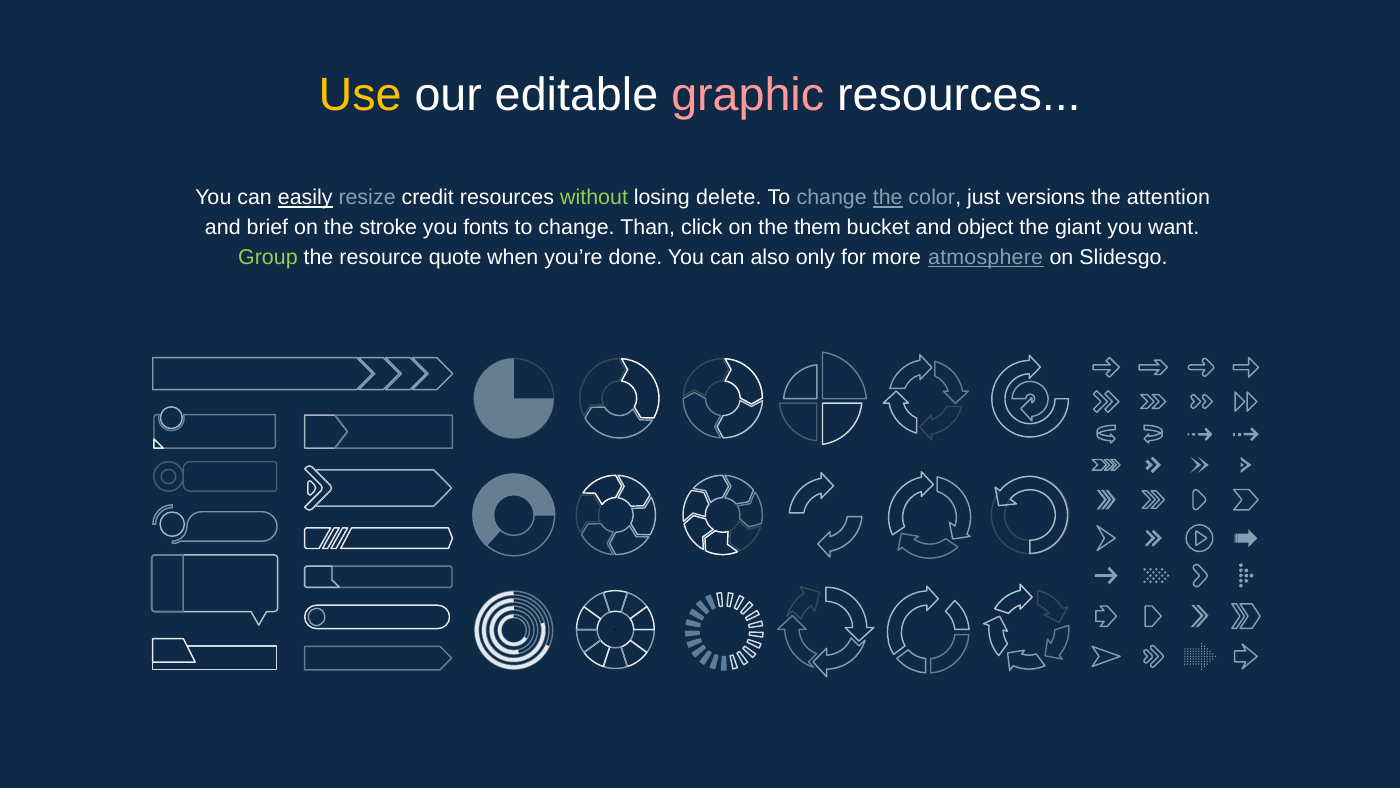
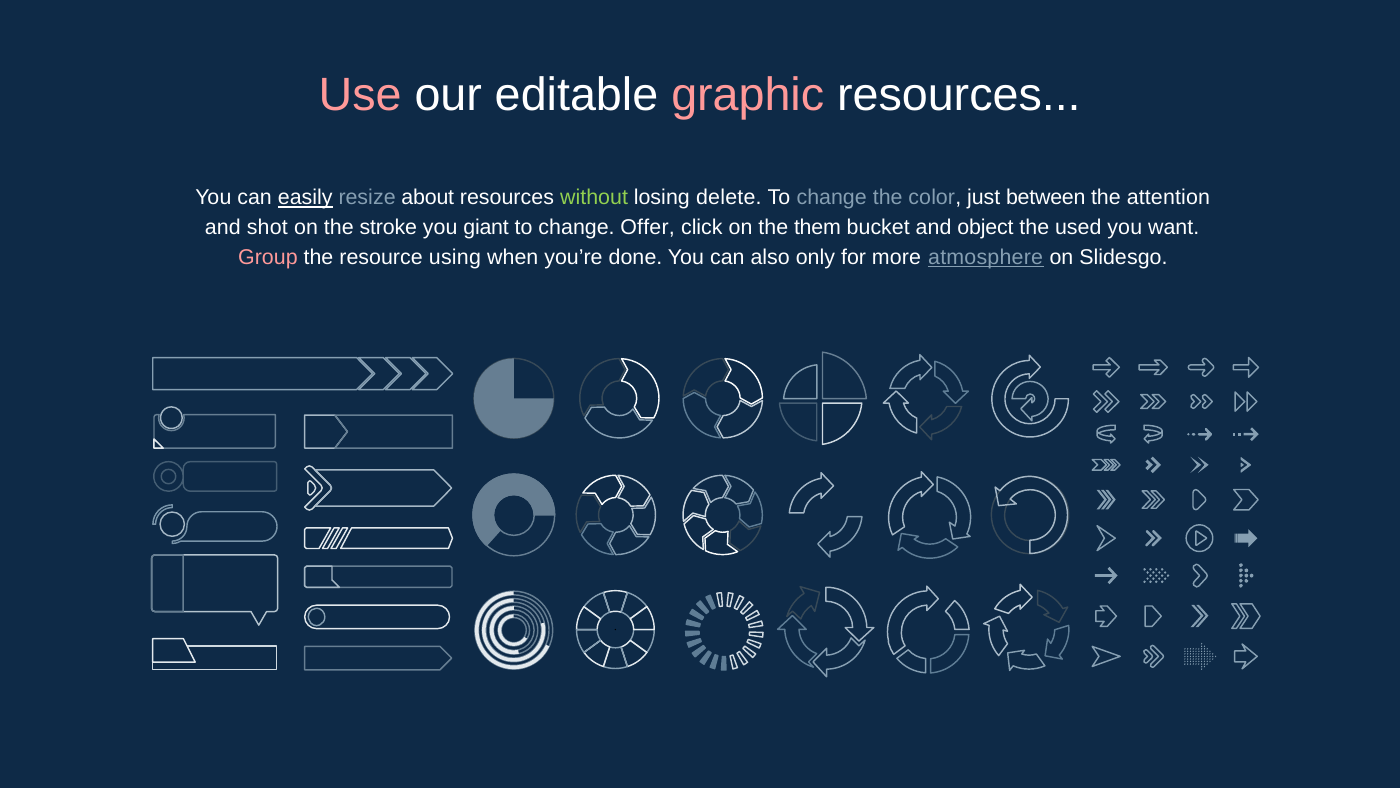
Use colour: yellow -> pink
credit: credit -> about
the at (888, 198) underline: present -> none
versions: versions -> between
brief: brief -> shot
fonts: fonts -> giant
Than: Than -> Offer
giant: giant -> used
Group colour: light green -> pink
quote: quote -> using
